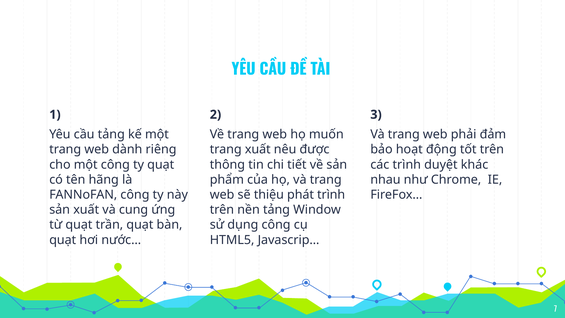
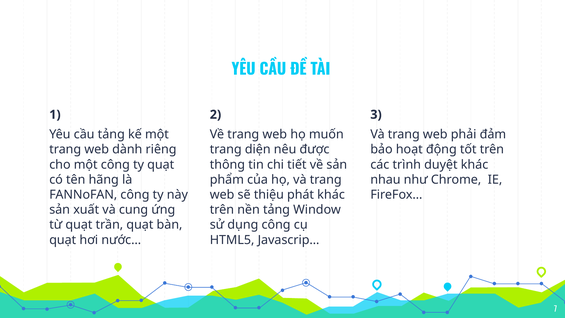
trang xuất: xuất -> diện
phát trình: trình -> khác
